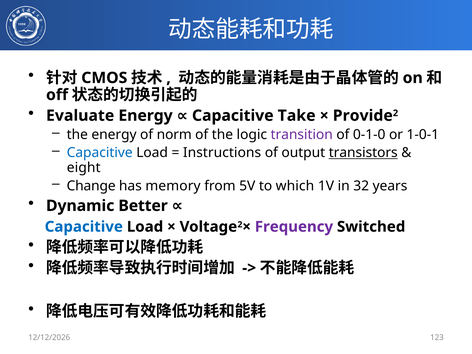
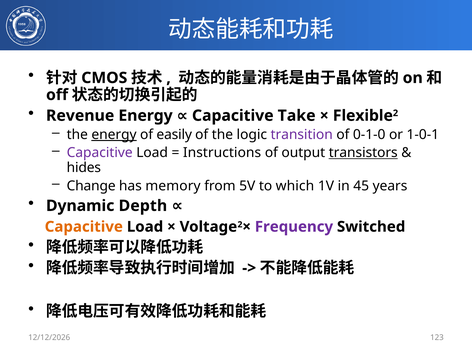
Evaluate: Evaluate -> Revenue
Provide: Provide -> Flexible
energy at (114, 135) underline: none -> present
norm: norm -> easily
Capacitive at (100, 153) colour: blue -> purple
eight: eight -> hides
32: 32 -> 45
Better: Better -> Depth
Capacitive at (84, 227) colour: blue -> orange
